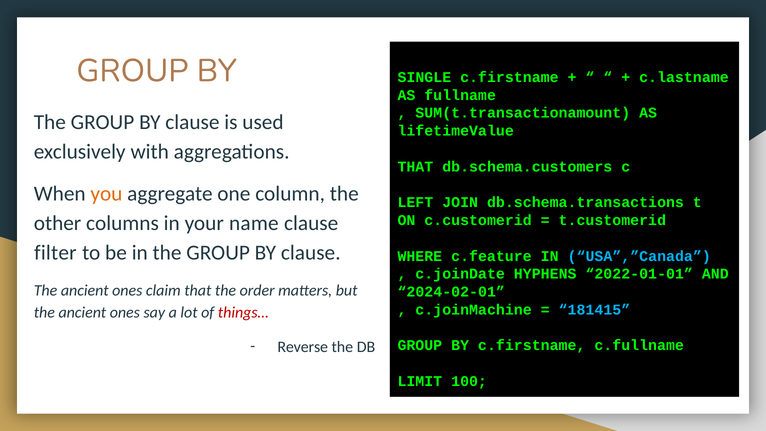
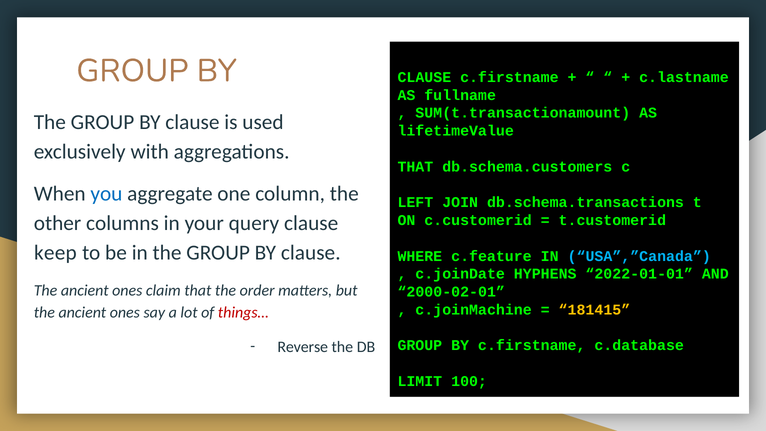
SINGLE at (424, 77): SINGLE -> CLAUSE
you colour: orange -> blue
name: name -> query
filter: filter -> keep
2024-02-01: 2024-02-01 -> 2000-02-01
181415 colour: light blue -> yellow
c.fullname: c.fullname -> c.database
